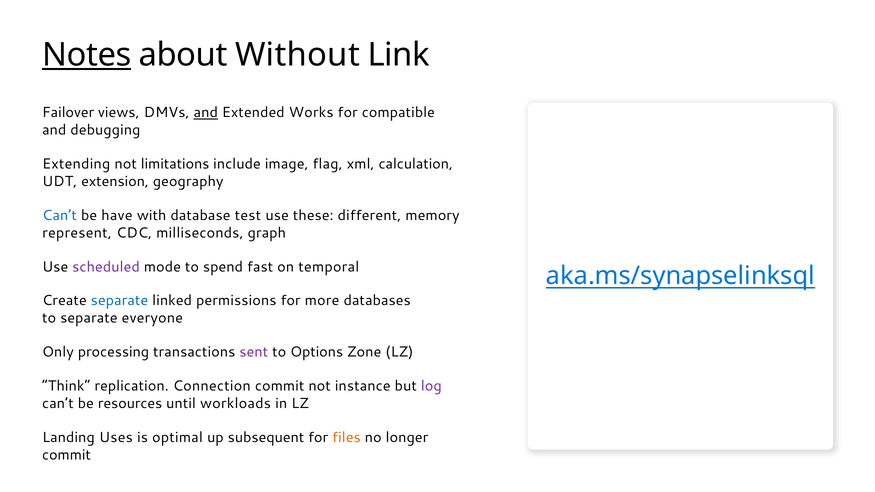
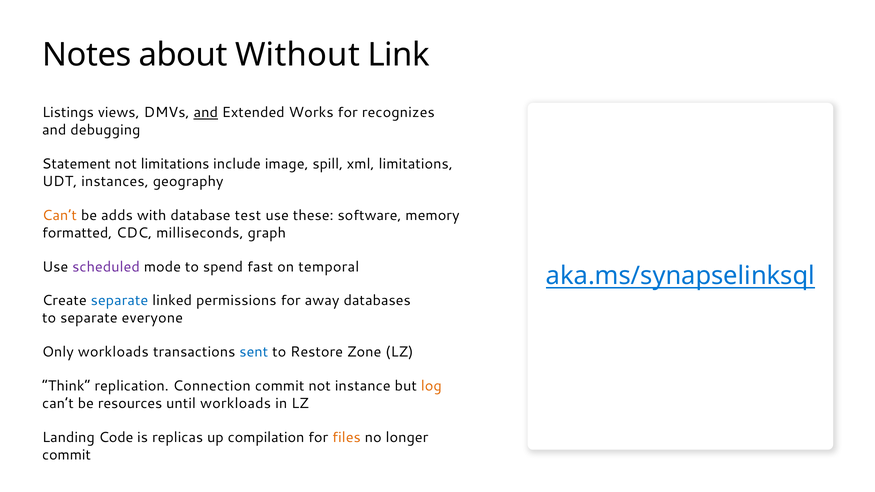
Notes underline: present -> none
Failover: Failover -> Listings
compatible: compatible -> recognizes
Extending: Extending -> Statement
flag: flag -> spill
xml calculation: calculation -> limitations
extension: extension -> instances
Can’t at (60, 215) colour: blue -> orange
have: have -> adds
different: different -> software
represent: represent -> formatted
more: more -> away
Only processing: processing -> workloads
sent colour: purple -> blue
Options: Options -> Restore
log colour: purple -> orange
Uses: Uses -> Code
optimal: optimal -> replicas
subsequent: subsequent -> compilation
